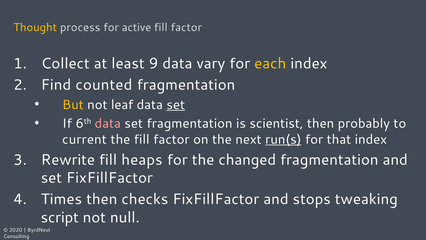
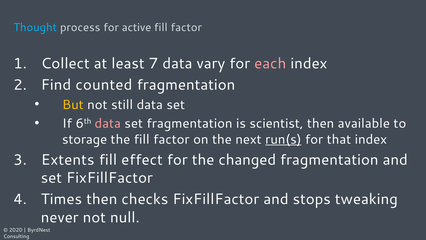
Thought colour: yellow -> light blue
9: 9 -> 7
each colour: yellow -> pink
leaf: leaf -> still
set at (176, 105) underline: present -> none
probably: probably -> available
current: current -> storage
Rewrite: Rewrite -> Extents
heaps: heaps -> effect
script: script -> never
